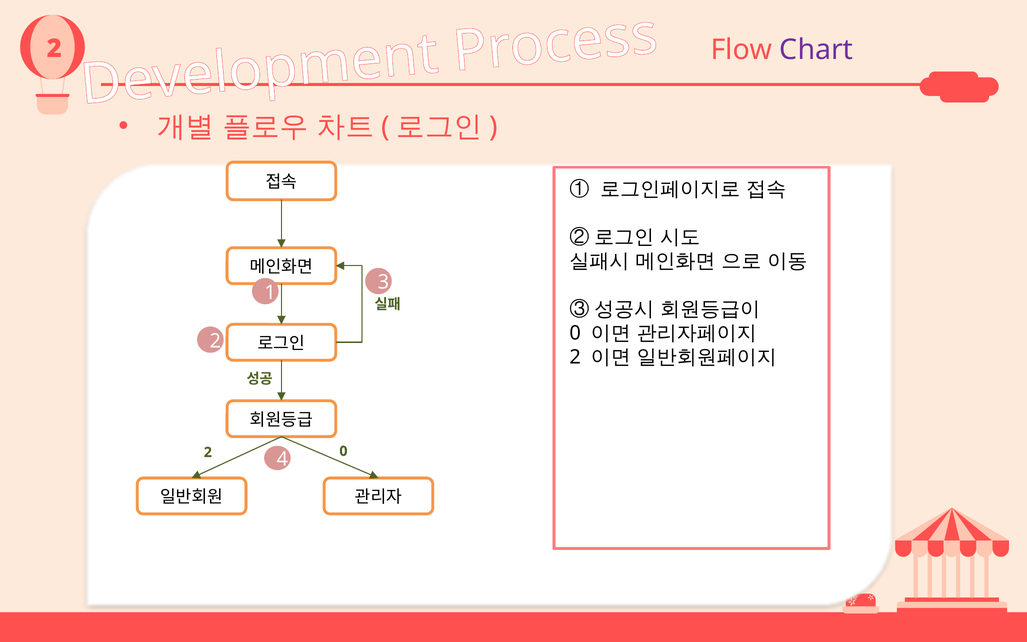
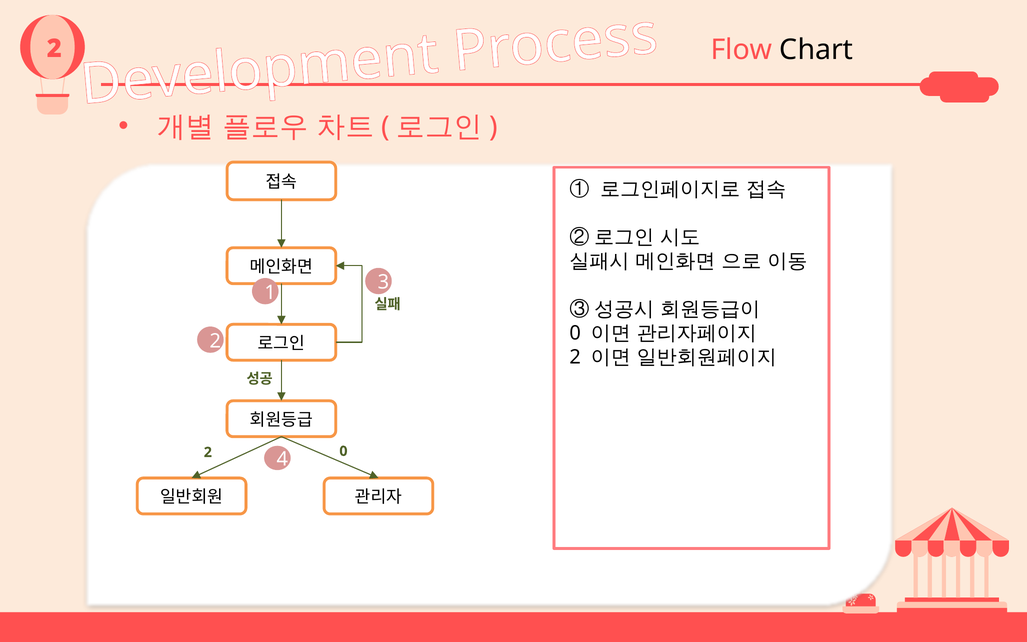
Chart colour: purple -> black
